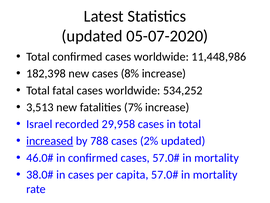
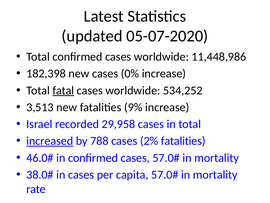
8%: 8% -> 0%
fatal underline: none -> present
7%: 7% -> 9%
2% updated: updated -> fatalities
